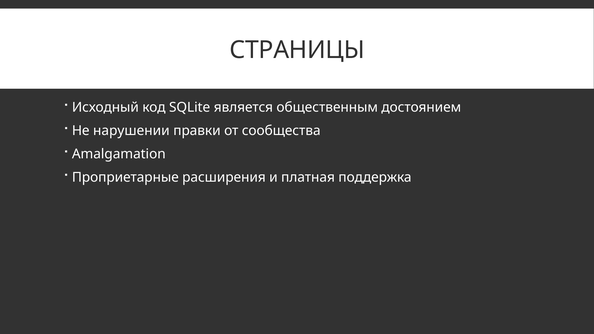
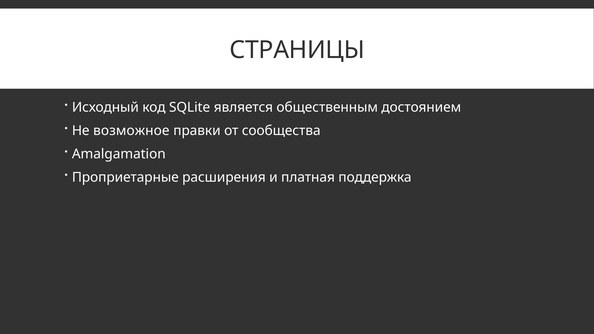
нарушении: нарушении -> возможное
